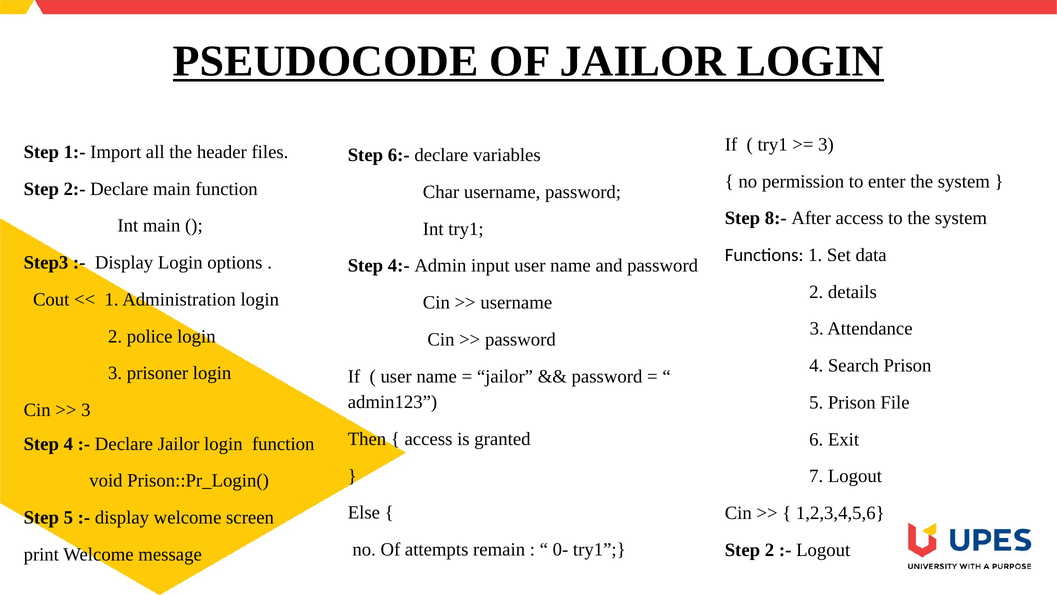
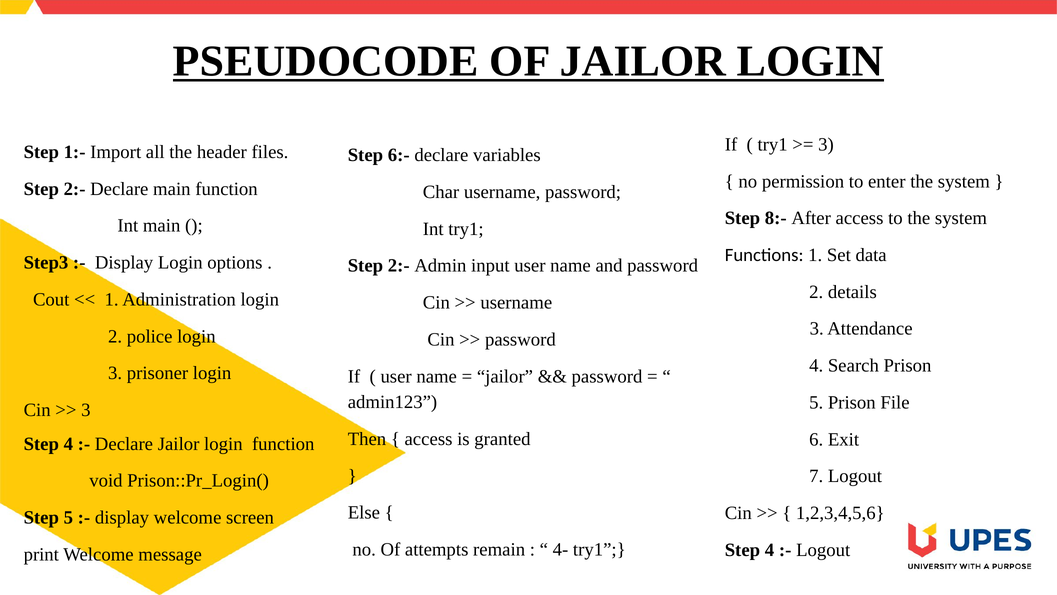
4:- at (399, 266): 4:- -> 2:-
0-: 0- -> 4-
2 at (769, 550): 2 -> 4
